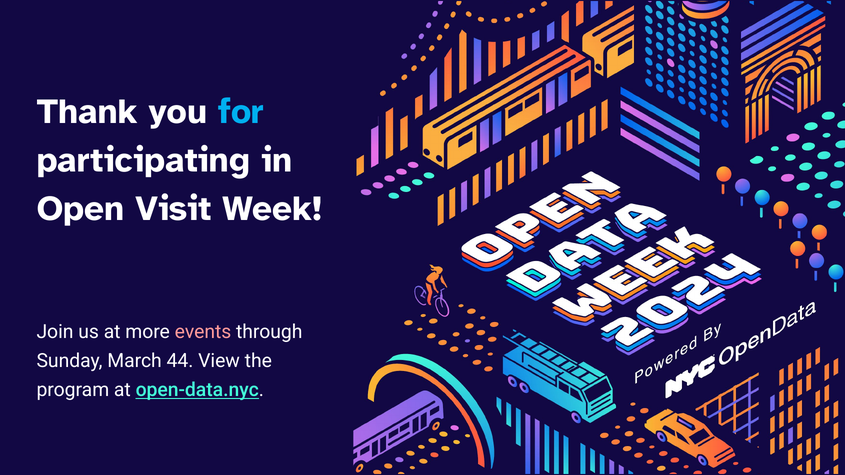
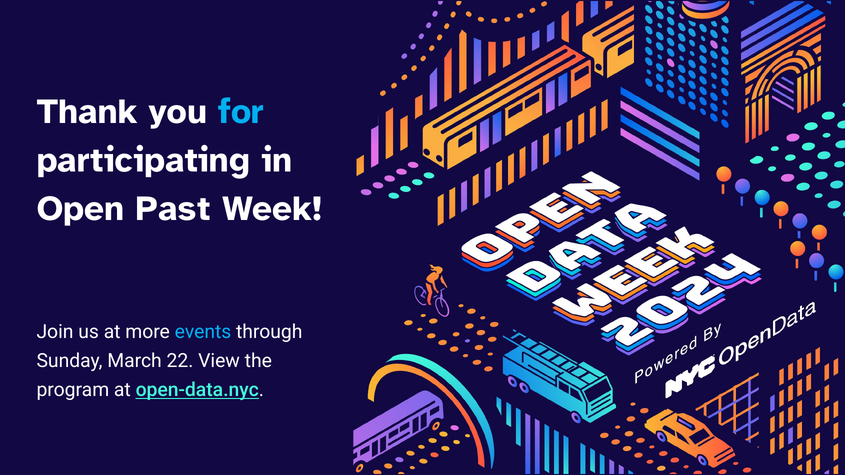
Visit: Visit -> Past
events colour: pink -> light blue
44: 44 -> 22
